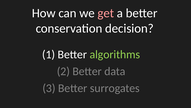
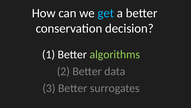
get colour: pink -> light blue
